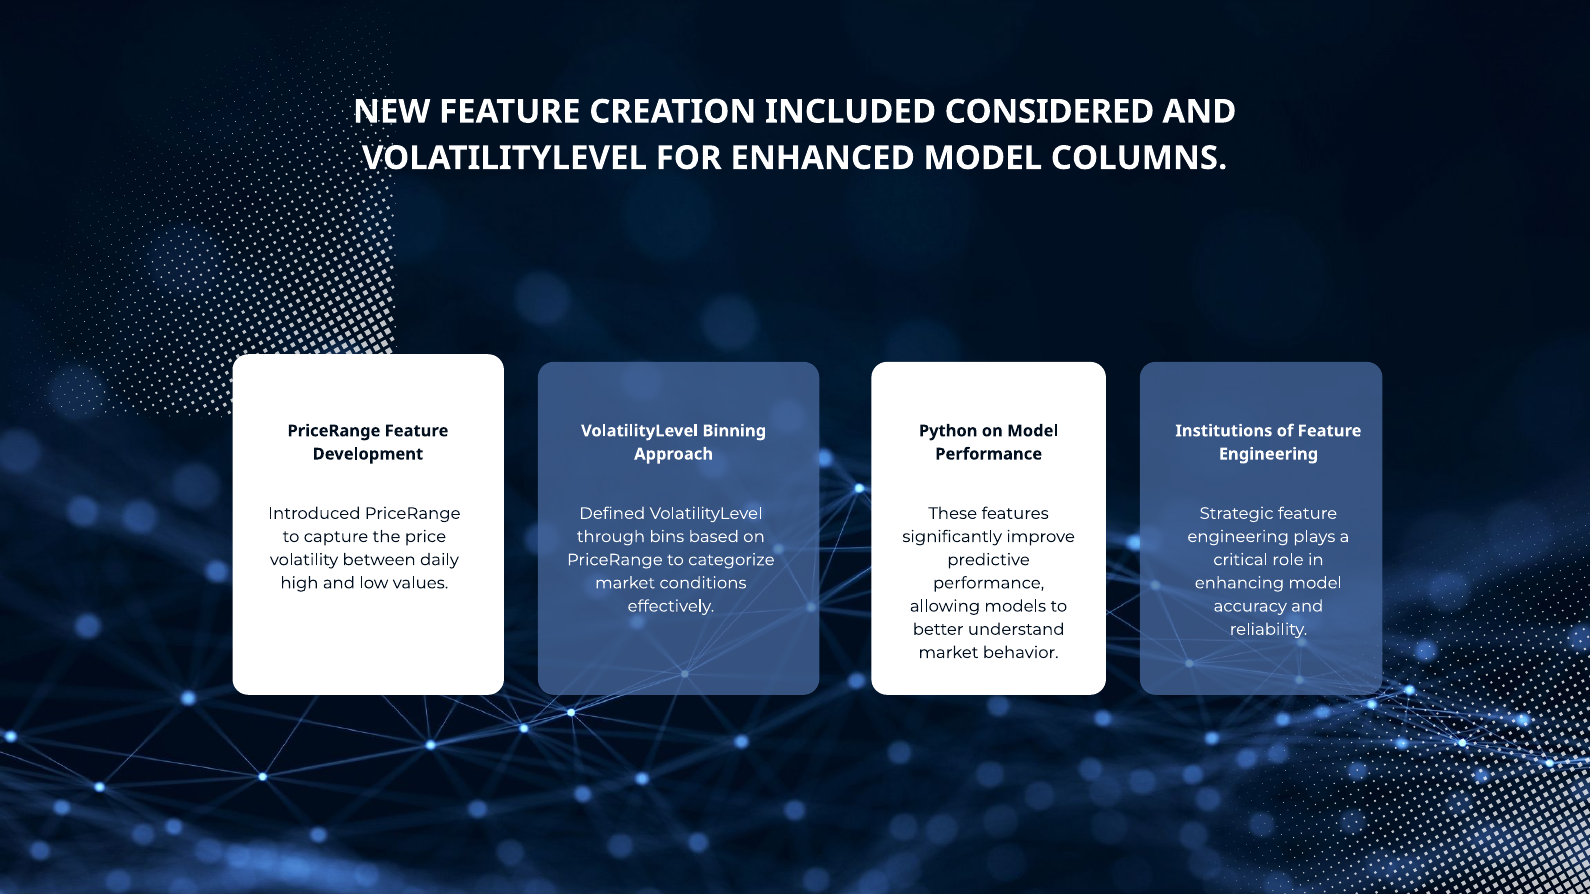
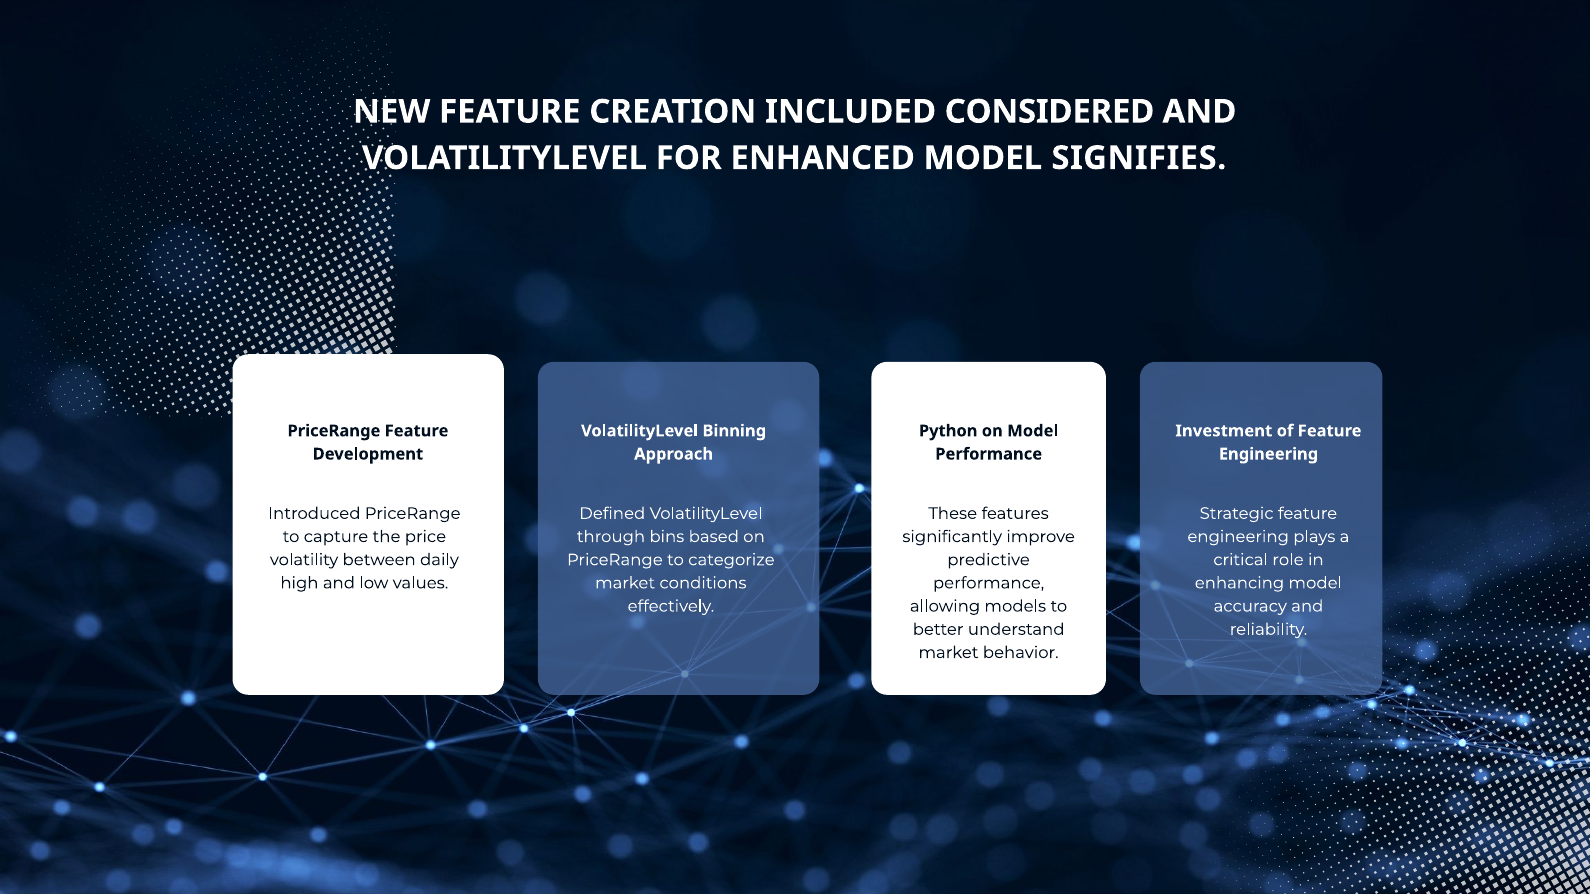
COLUMNS: COLUMNS -> SIGNIFIES
Institutions: Institutions -> Investment
